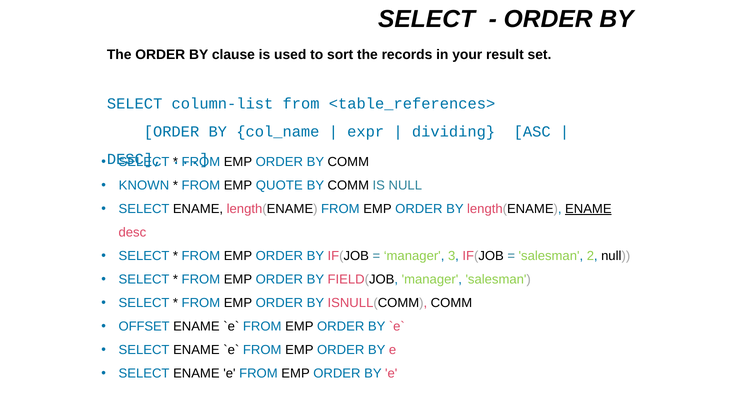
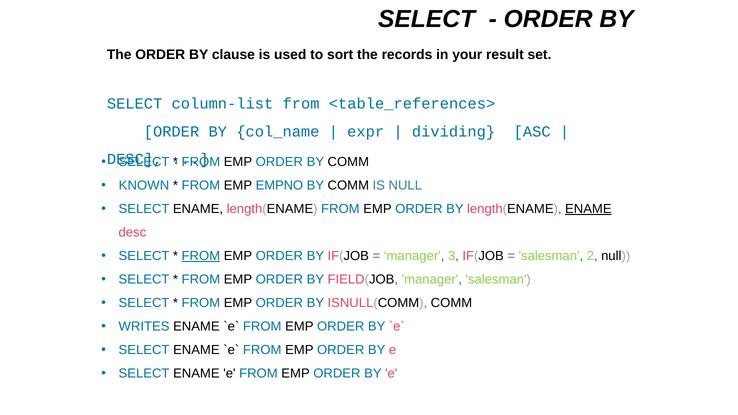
QUOTE: QUOTE -> EMPNO
FROM at (201, 256) underline: none -> present
OFFSET: OFFSET -> WRITES
